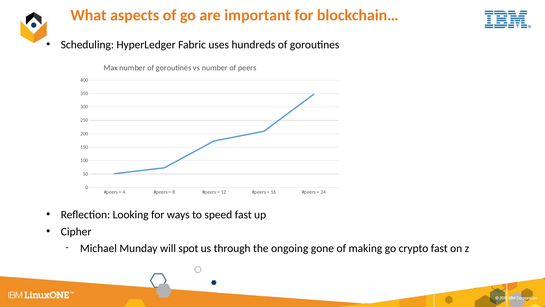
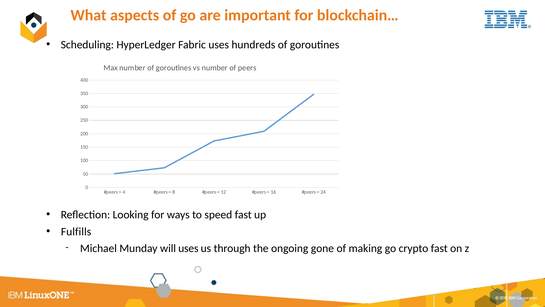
Cipher: Cipher -> Fulfills
will spot: spot -> uses
